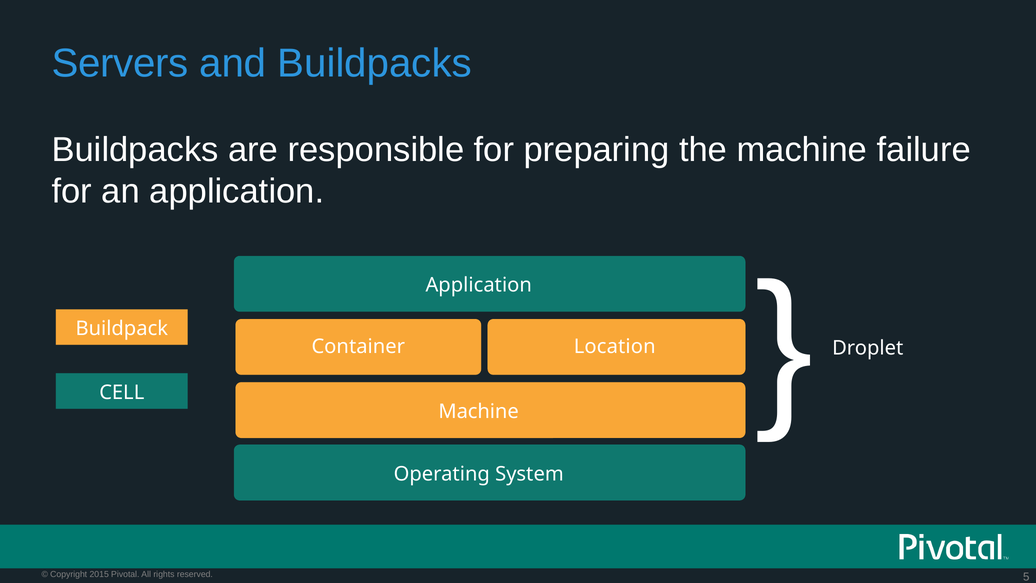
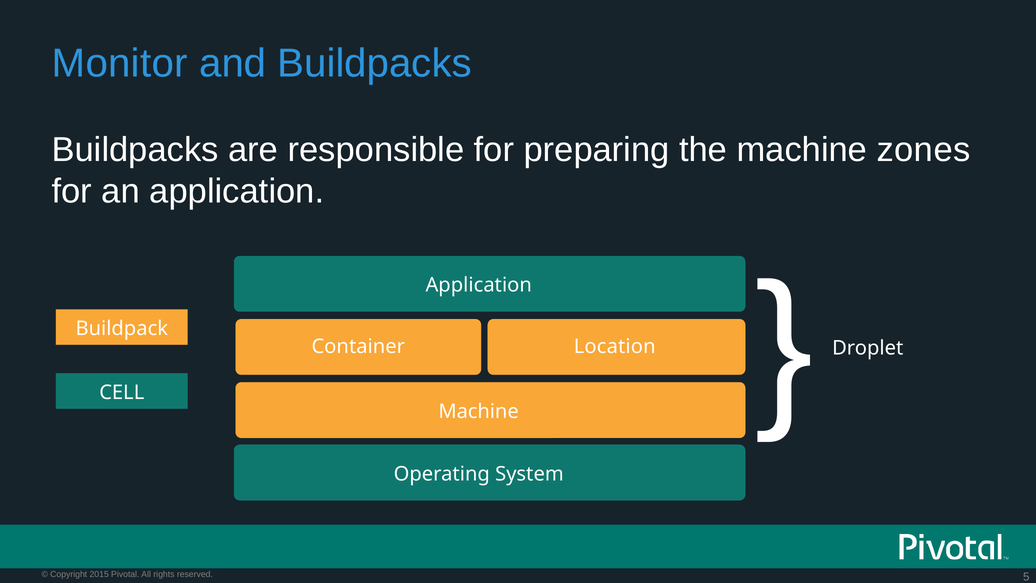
Servers: Servers -> Monitor
failure: failure -> zones
